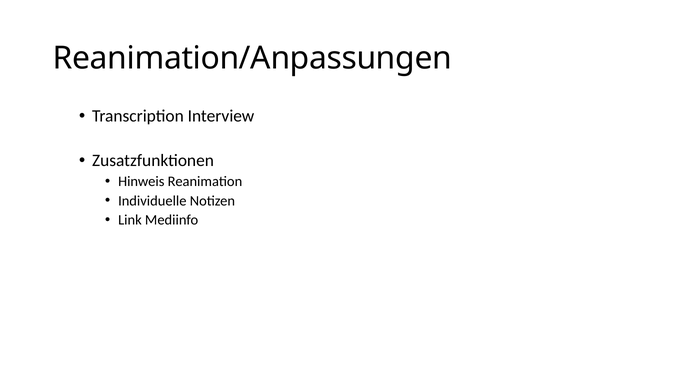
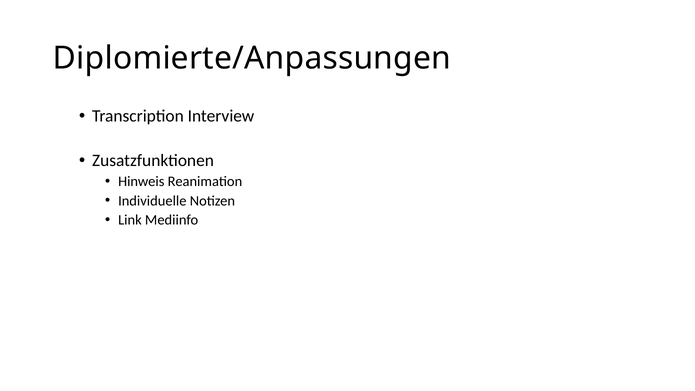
Reanimation/Anpassungen: Reanimation/Anpassungen -> Diplomierte/Anpassungen
